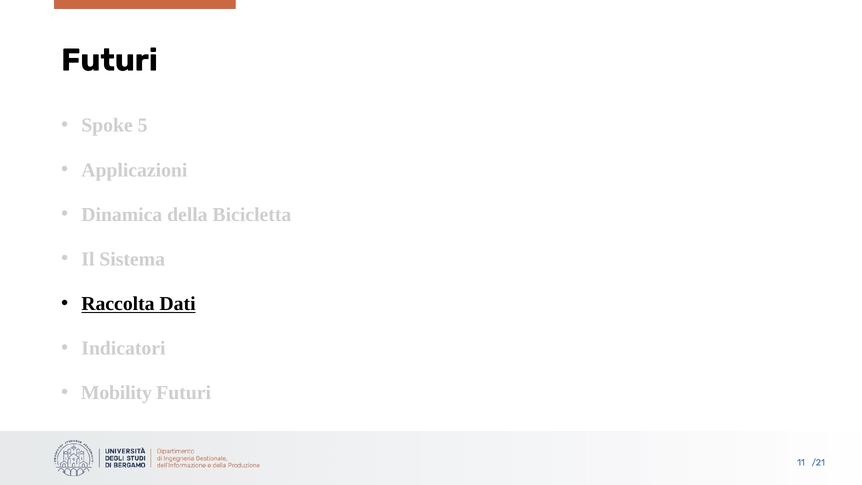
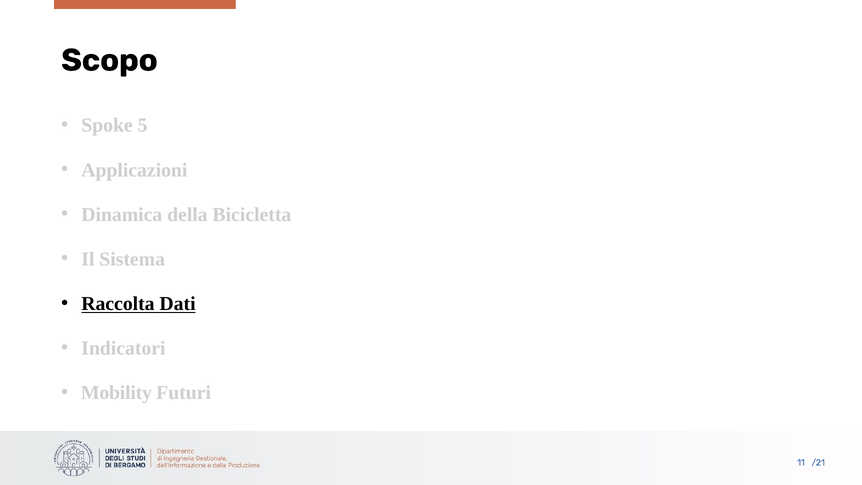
Futuri at (109, 60): Futuri -> Scopo
